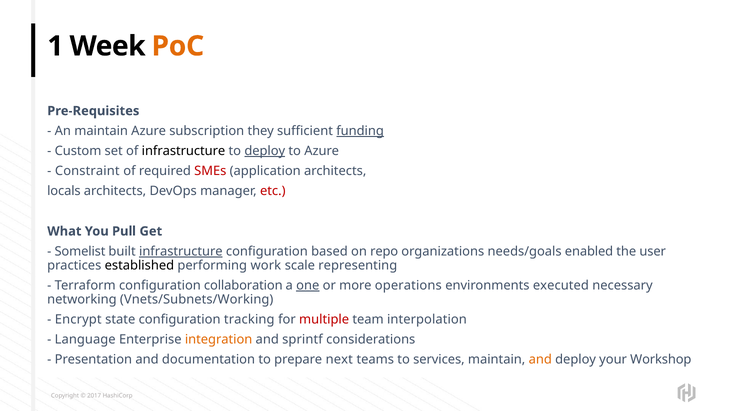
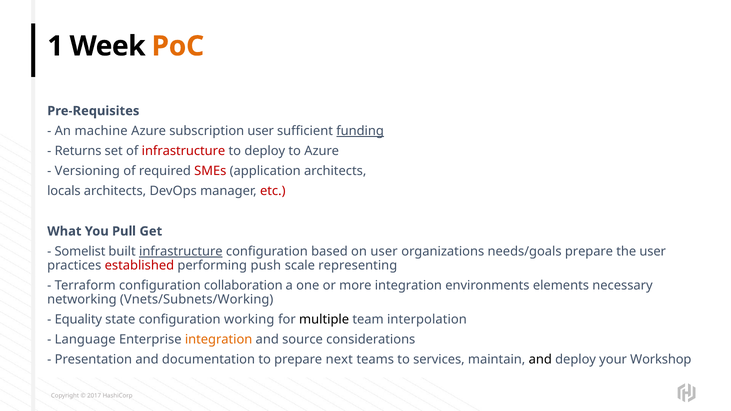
An maintain: maintain -> machine
subscription they: they -> user
Custom: Custom -> Returns
infrastructure at (183, 151) colour: black -> red
deploy at (265, 151) underline: present -> none
Constraint: Constraint -> Versioning
on repo: repo -> user
needs/goals enabled: enabled -> prepare
established colour: black -> red
work: work -> push
one underline: present -> none
more operations: operations -> integration
executed: executed -> elements
Encrypt: Encrypt -> Equality
tracking: tracking -> working
multiple colour: red -> black
sprintf: sprintf -> source
and at (540, 360) colour: orange -> black
